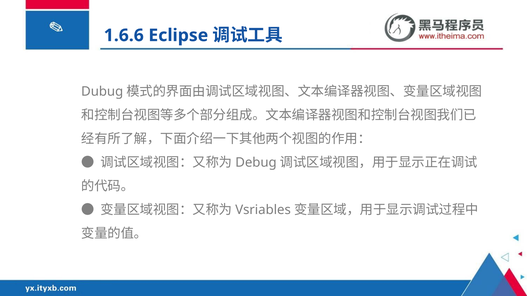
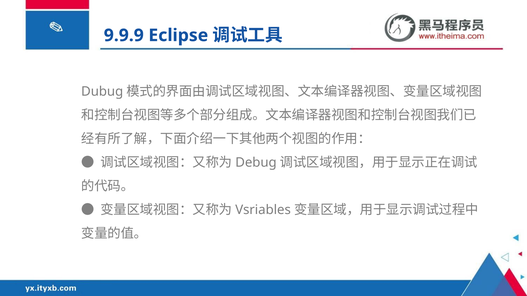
1.6.6: 1.6.6 -> 9.9.9
